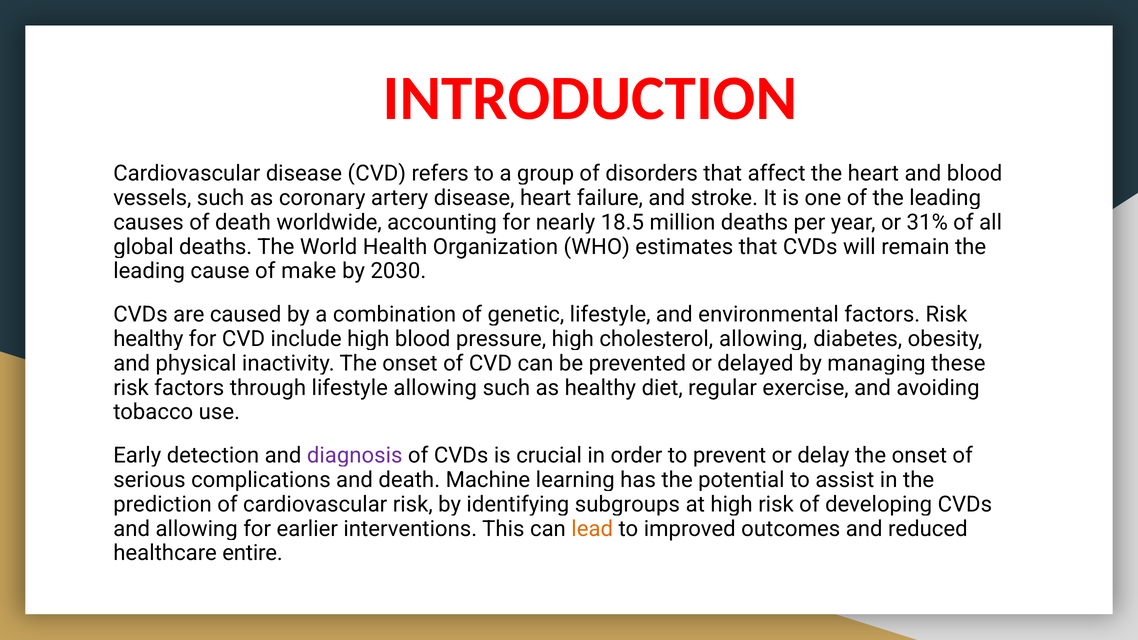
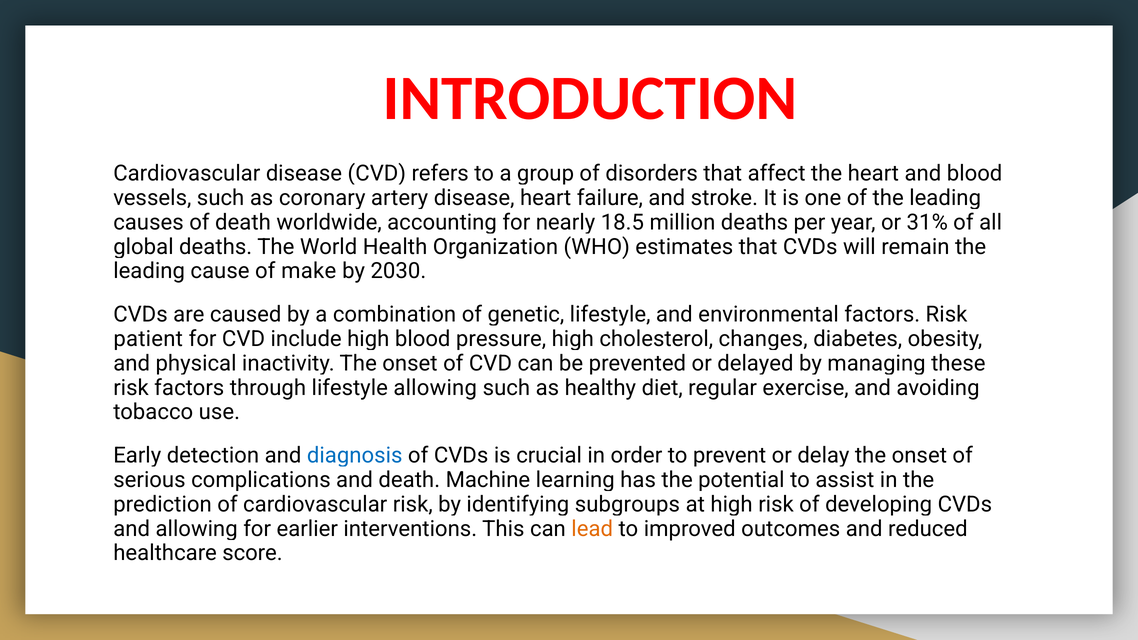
healthy at (148, 339): healthy -> patient
cholesterol allowing: allowing -> changes
diagnosis colour: purple -> blue
entire: entire -> score
